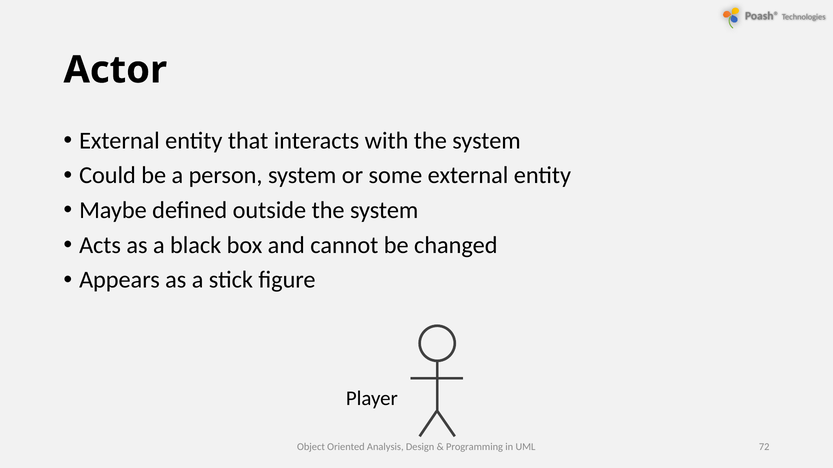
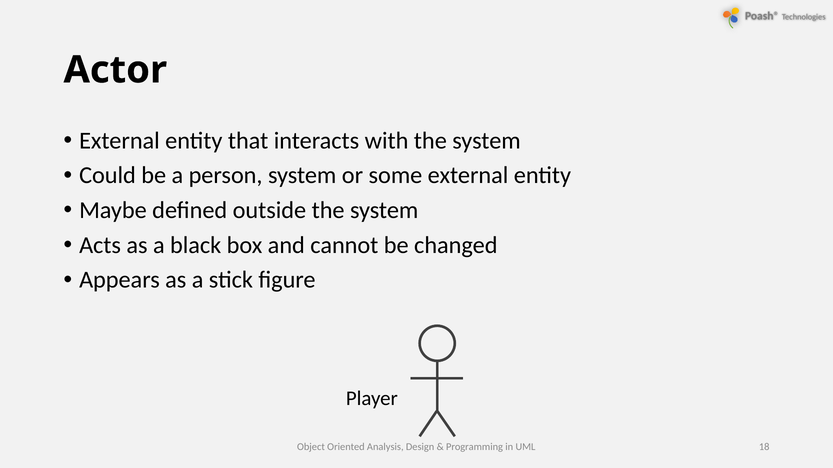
72: 72 -> 18
